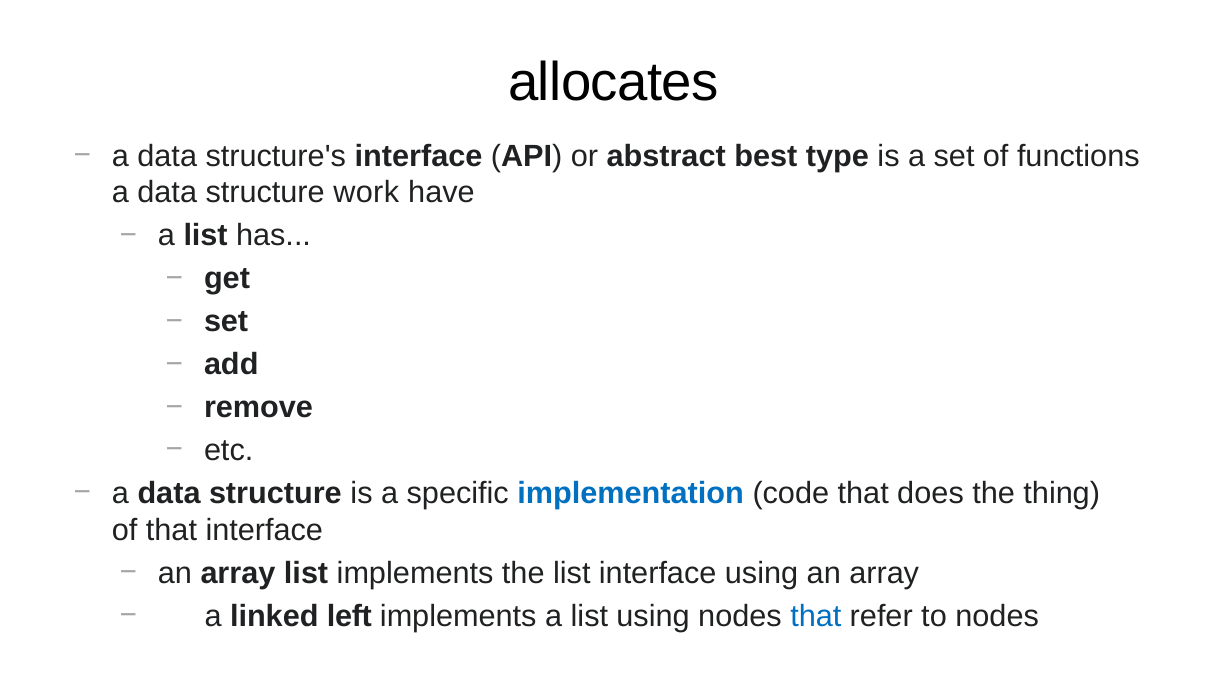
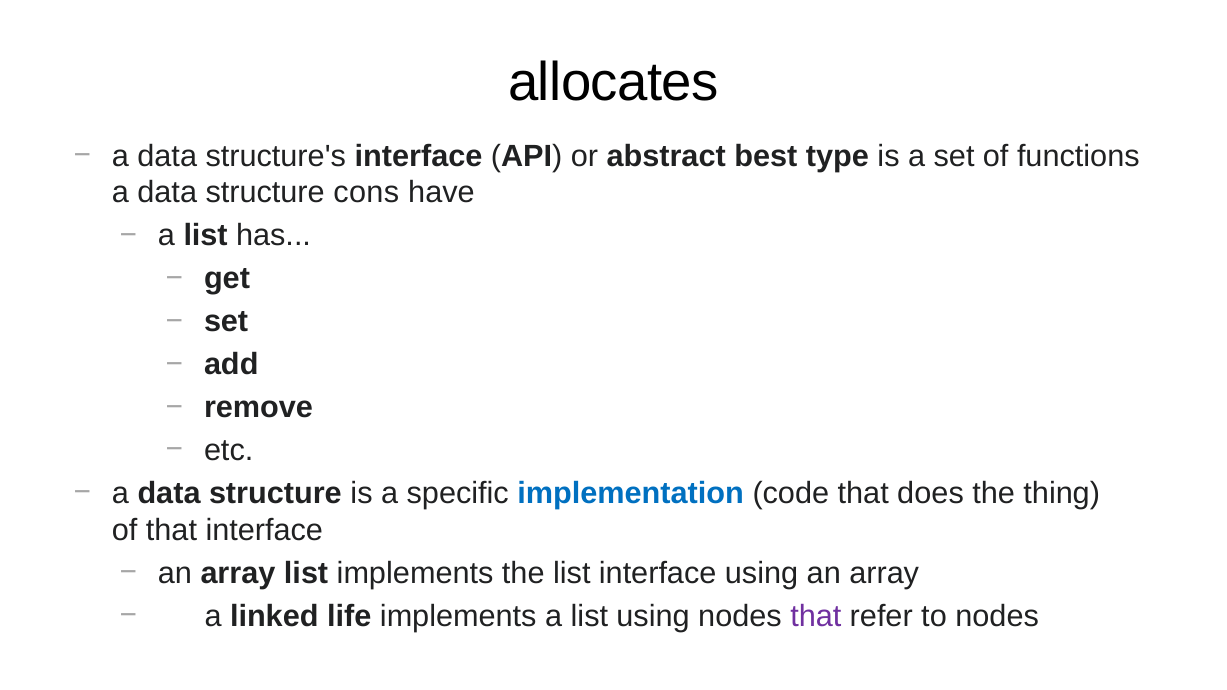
work: work -> cons
left: left -> life
that at (816, 616) colour: blue -> purple
